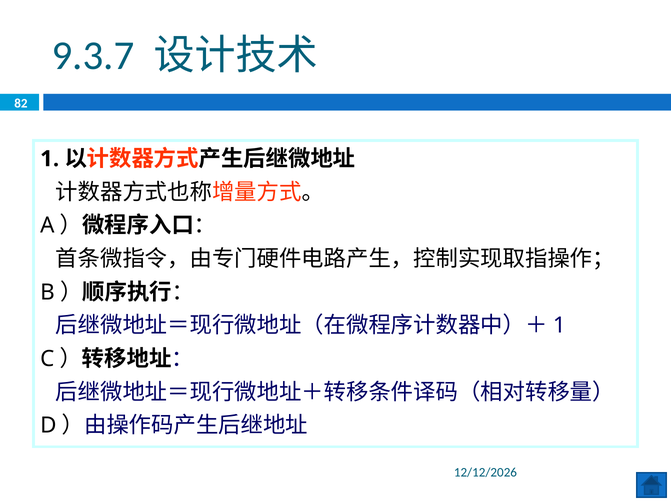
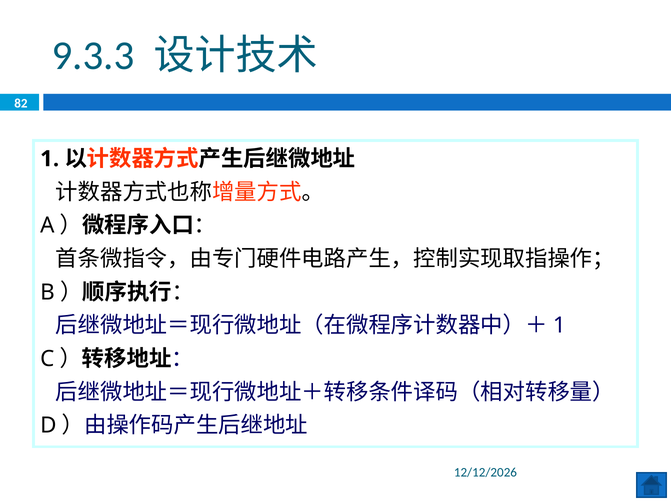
9.3.7: 9.3.7 -> 9.3.3
